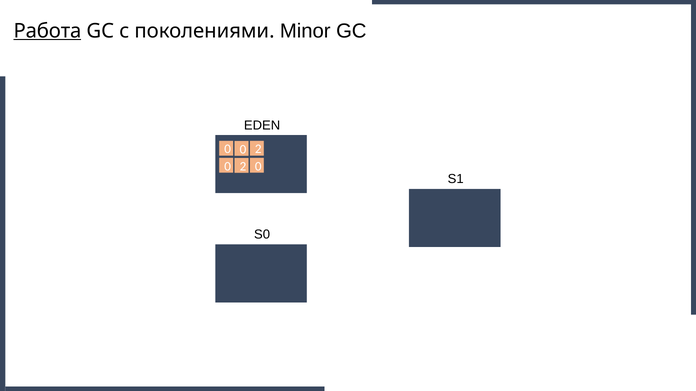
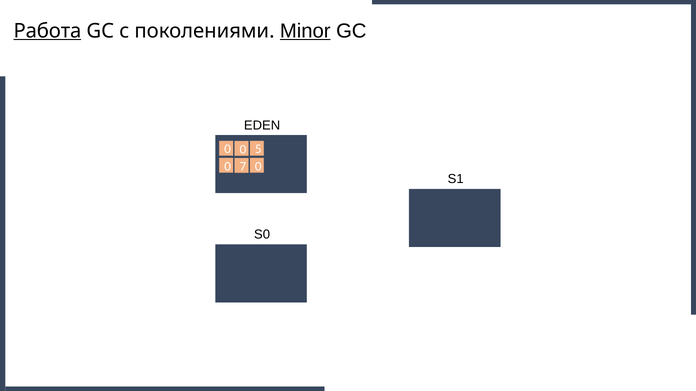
Minor underline: none -> present
0 0 2: 2 -> 5
2 at (243, 167): 2 -> 7
